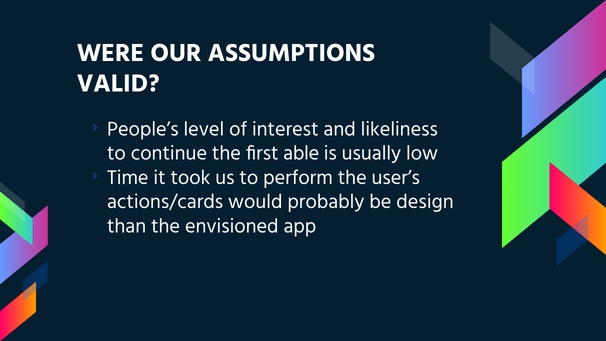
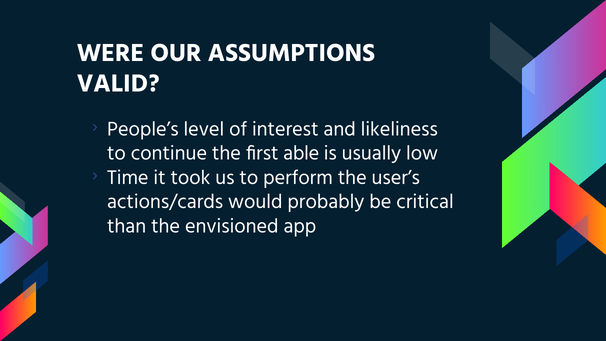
design: design -> critical
